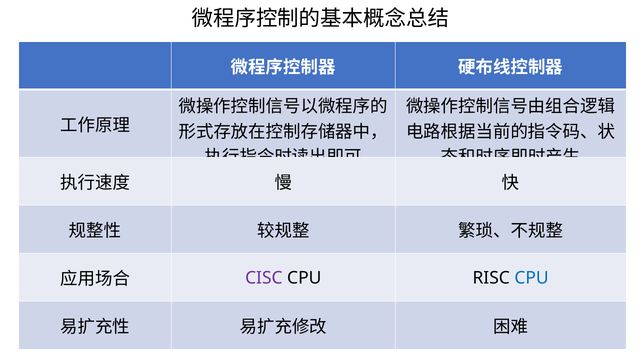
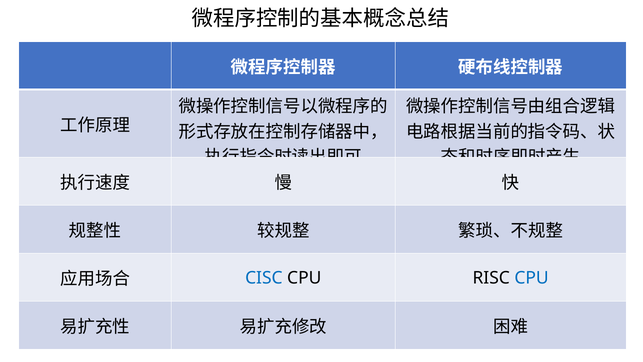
CISC colour: purple -> blue
